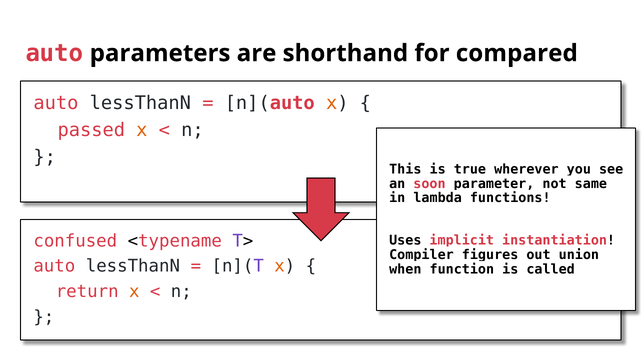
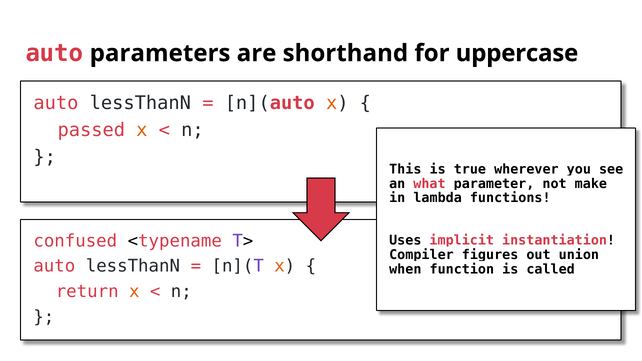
compared: compared -> uppercase
soon: soon -> what
same: same -> make
